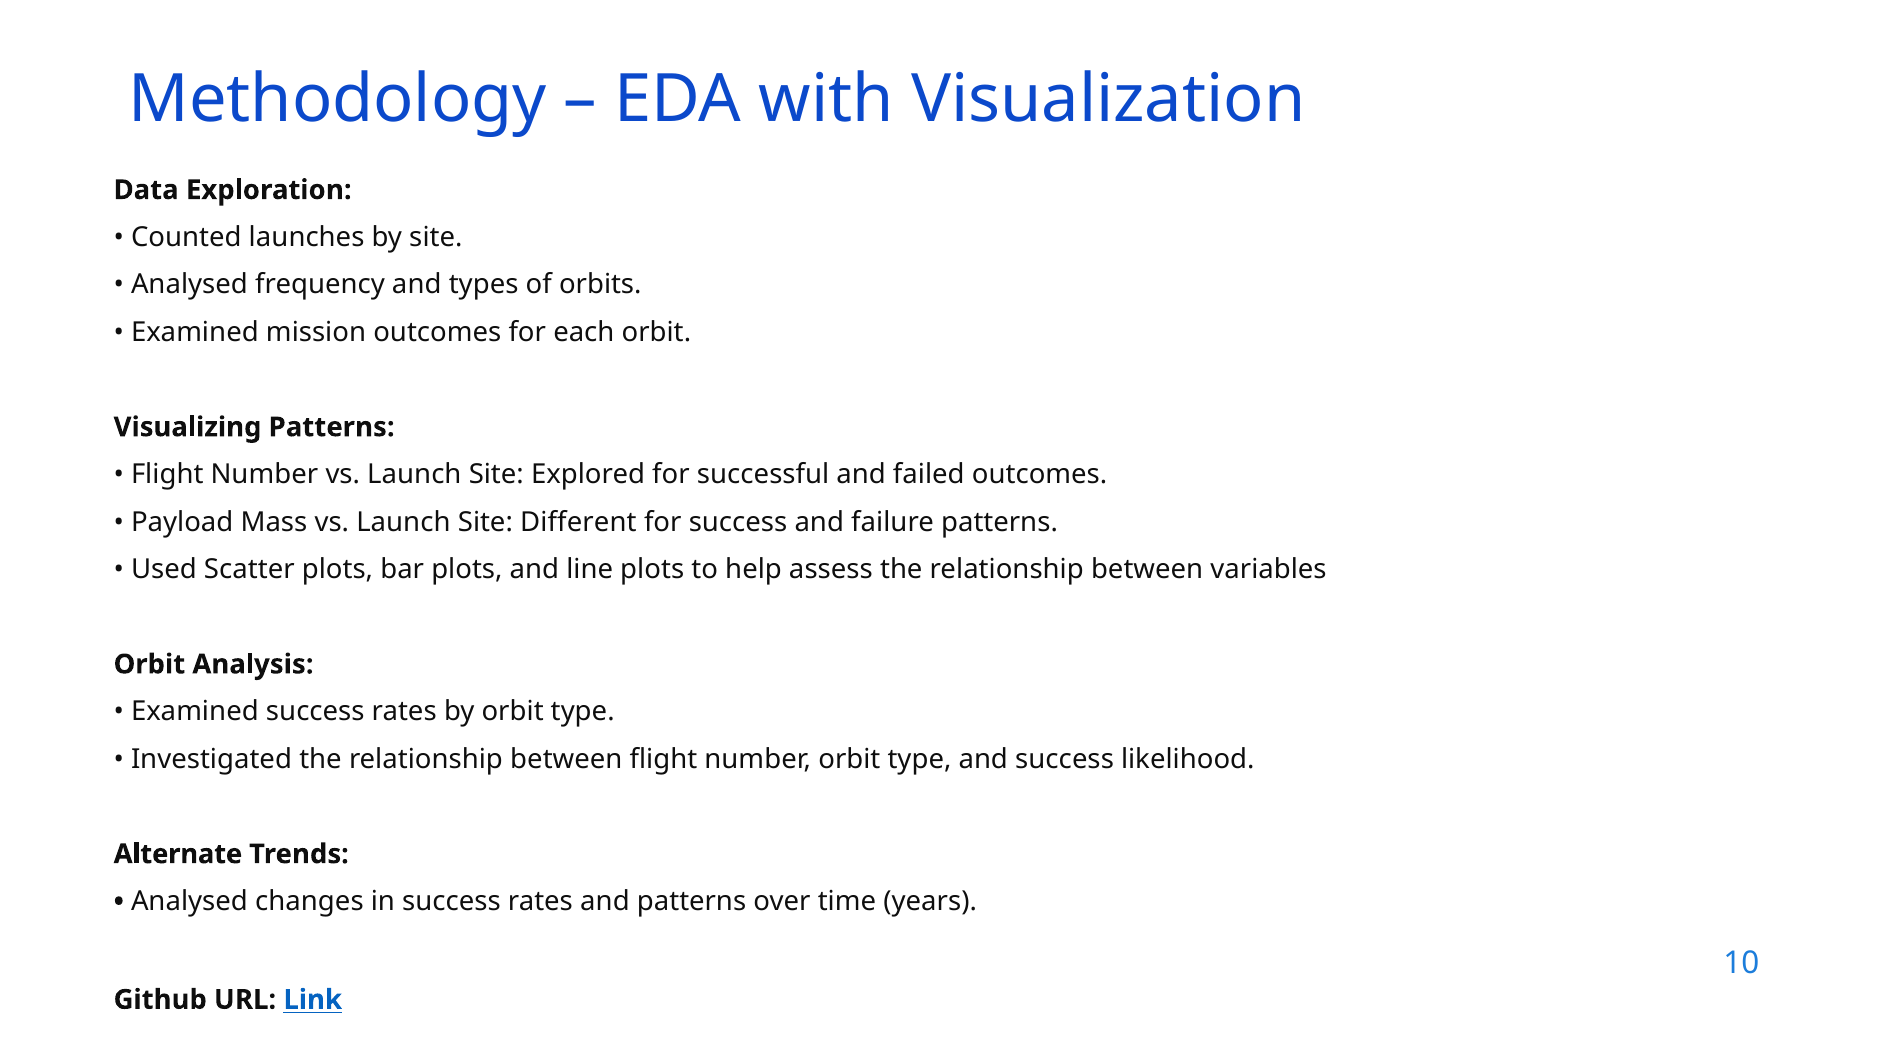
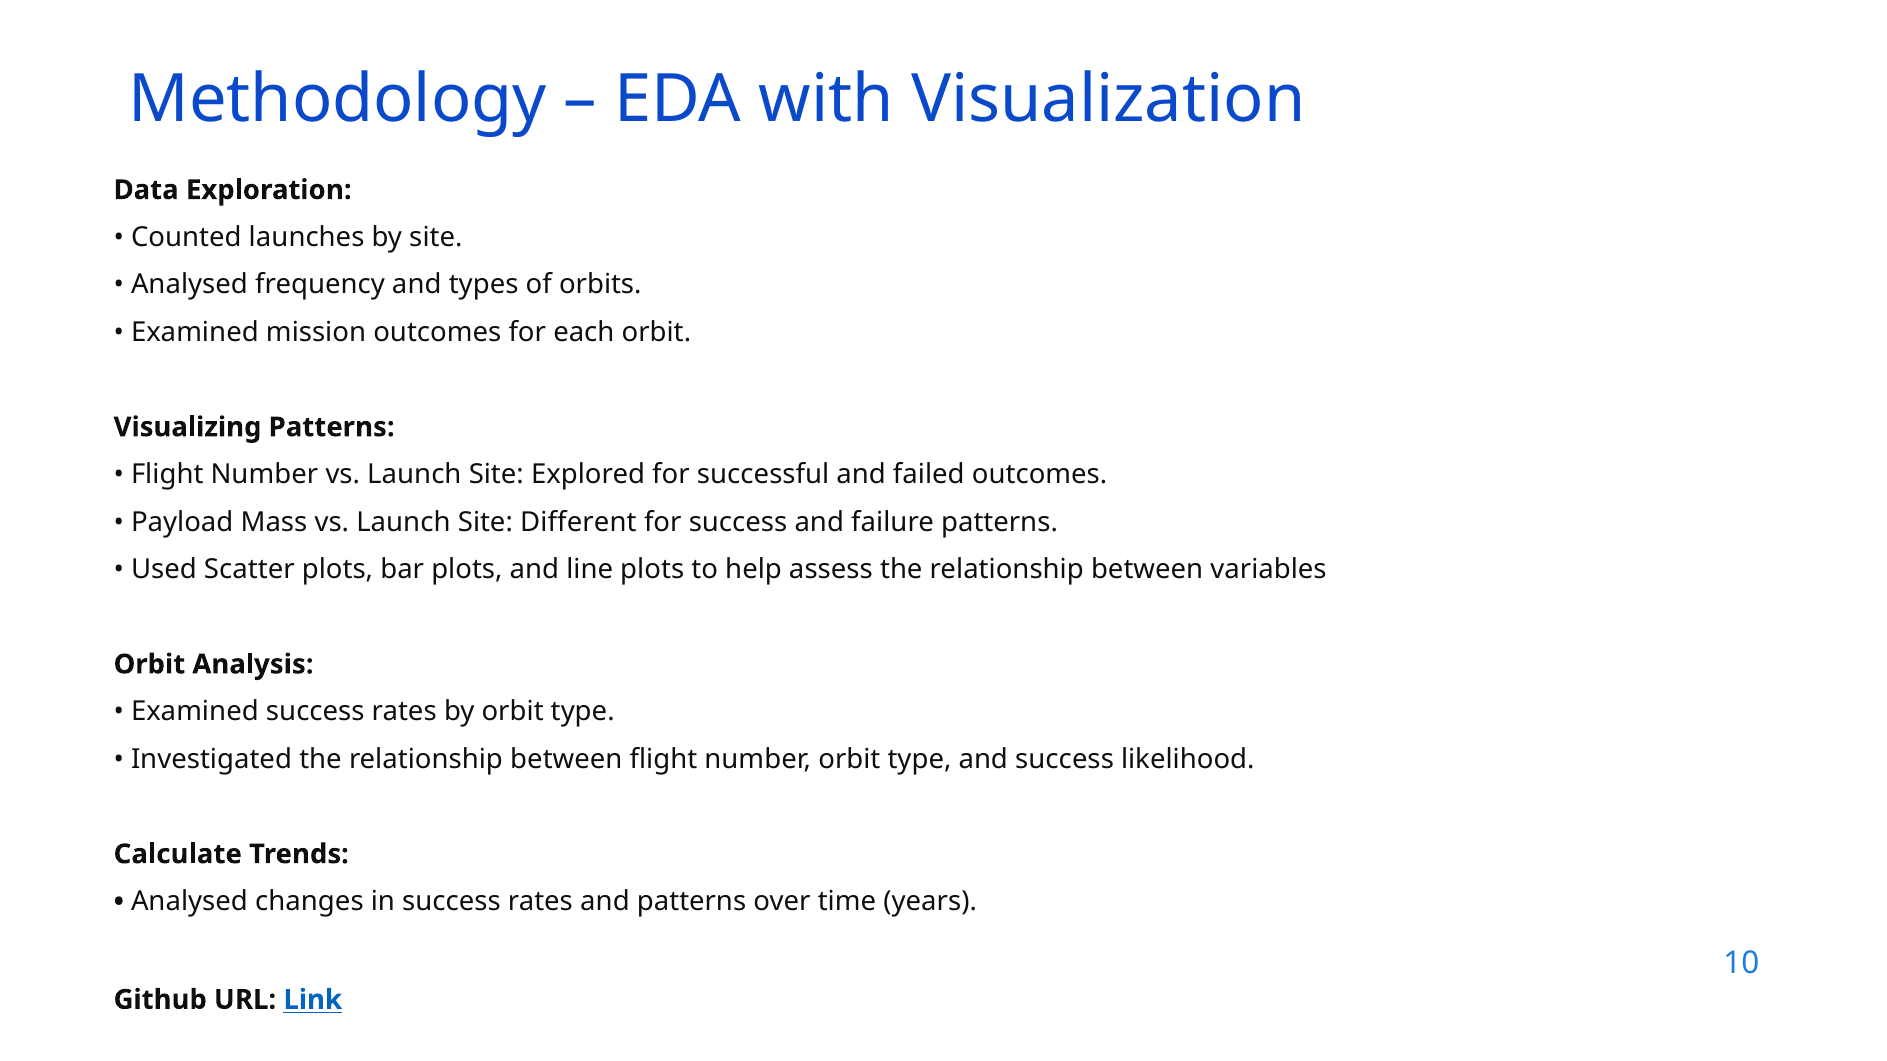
Alternate: Alternate -> Calculate
